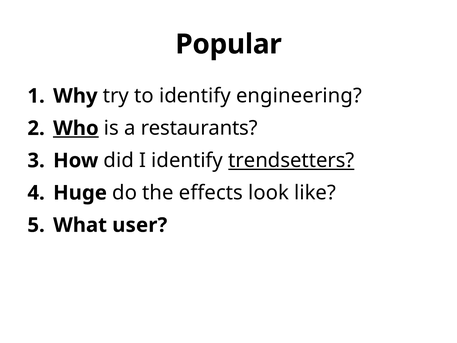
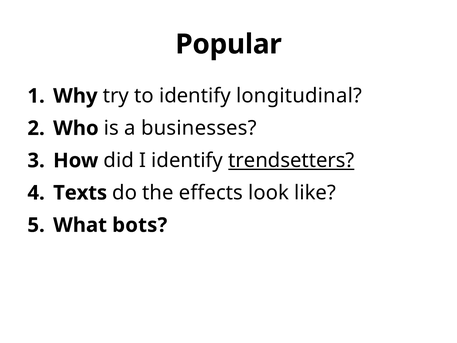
engineering: engineering -> longitudinal
Who underline: present -> none
restaurants: restaurants -> businesses
Huge: Huge -> Texts
user: user -> bots
